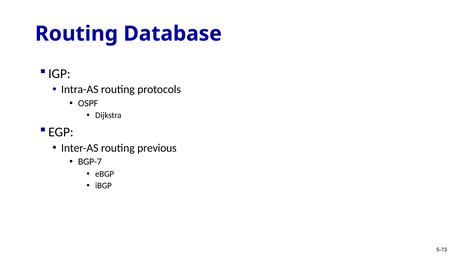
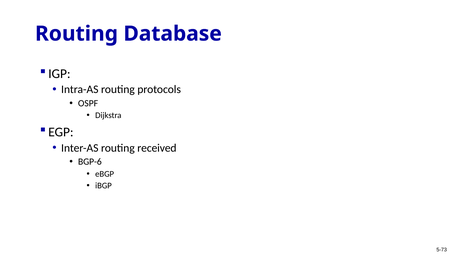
previous: previous -> received
BGP-7: BGP-7 -> BGP-6
